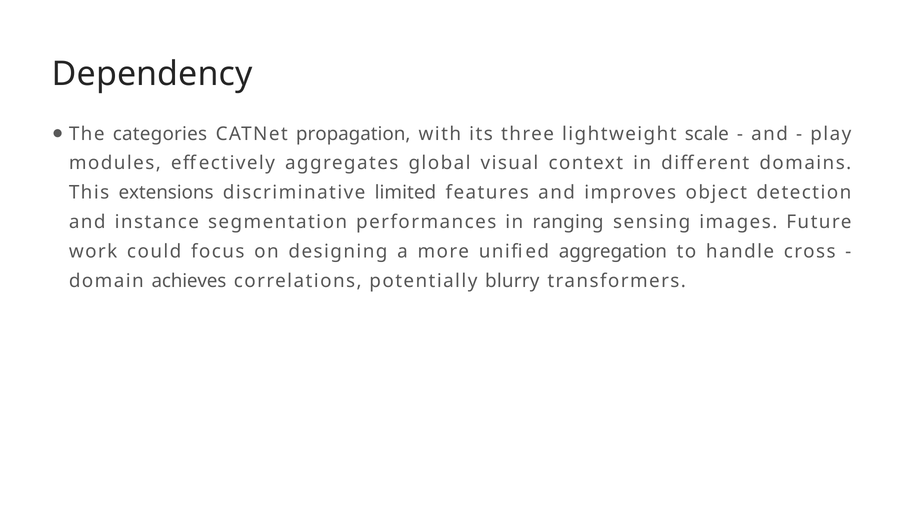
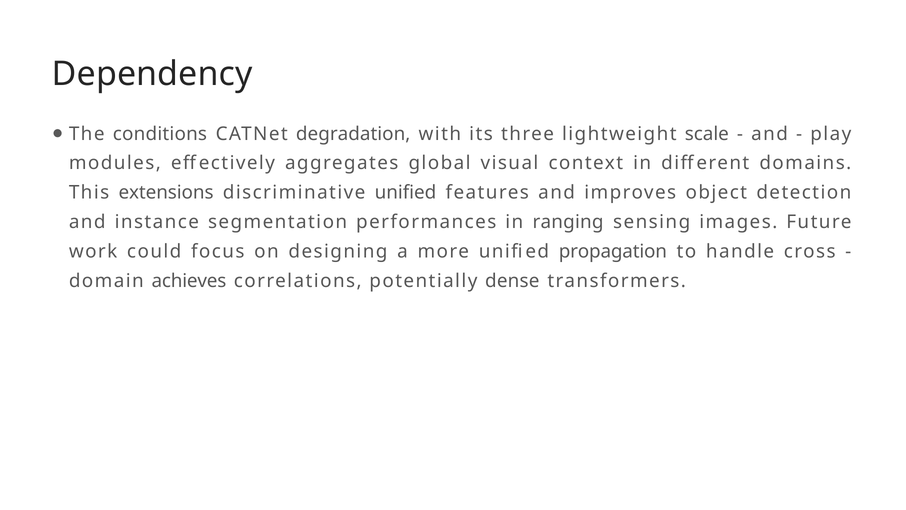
categories: categories -> conditions
propagation: propagation -> degradation
discriminative limited: limited -> unified
aggregation: aggregation -> propagation
blurry: blurry -> dense
